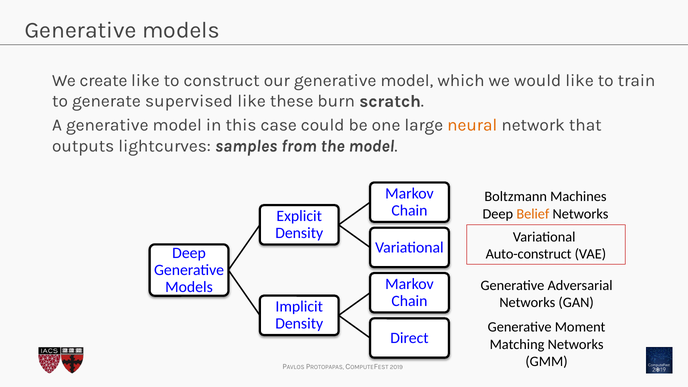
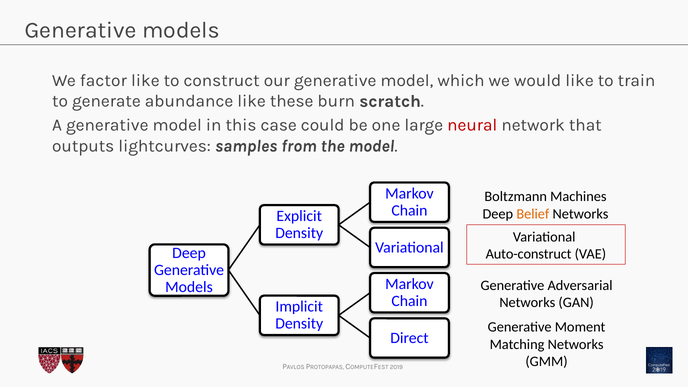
create: create -> factor
supervised: supervised -> abundance
neural colour: orange -> red
